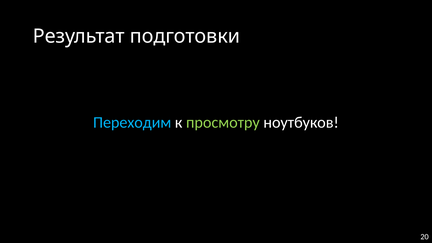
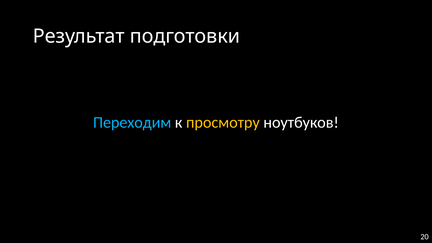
просмотру colour: light green -> yellow
